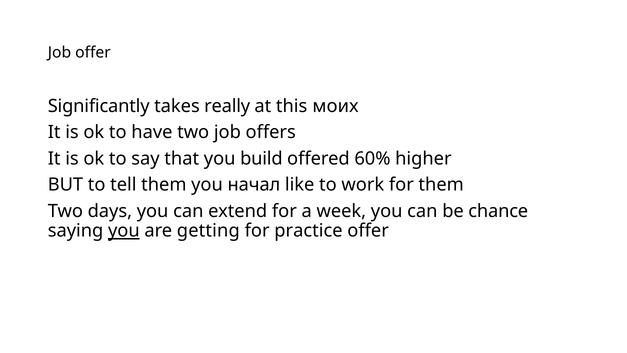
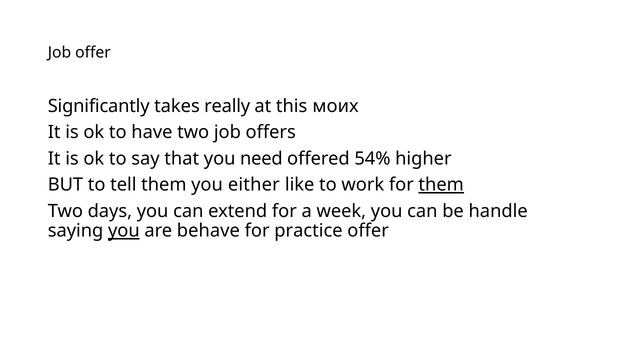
build: build -> need
60%: 60% -> 54%
начал: начал -> either
them at (441, 185) underline: none -> present
chance: chance -> handle
getting: getting -> behave
